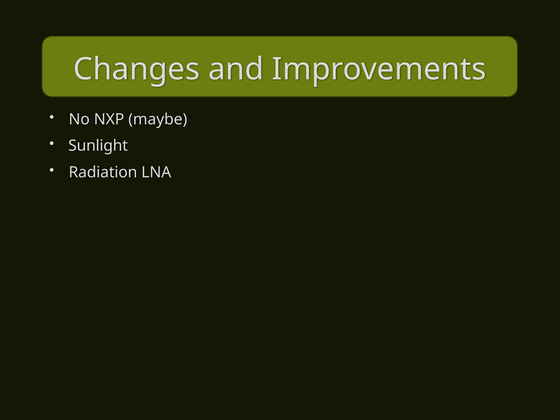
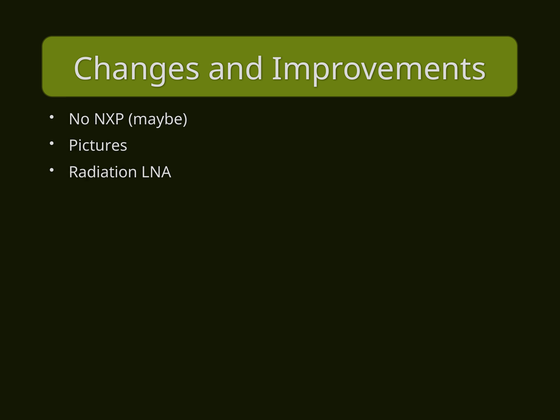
Sunlight: Sunlight -> Pictures
